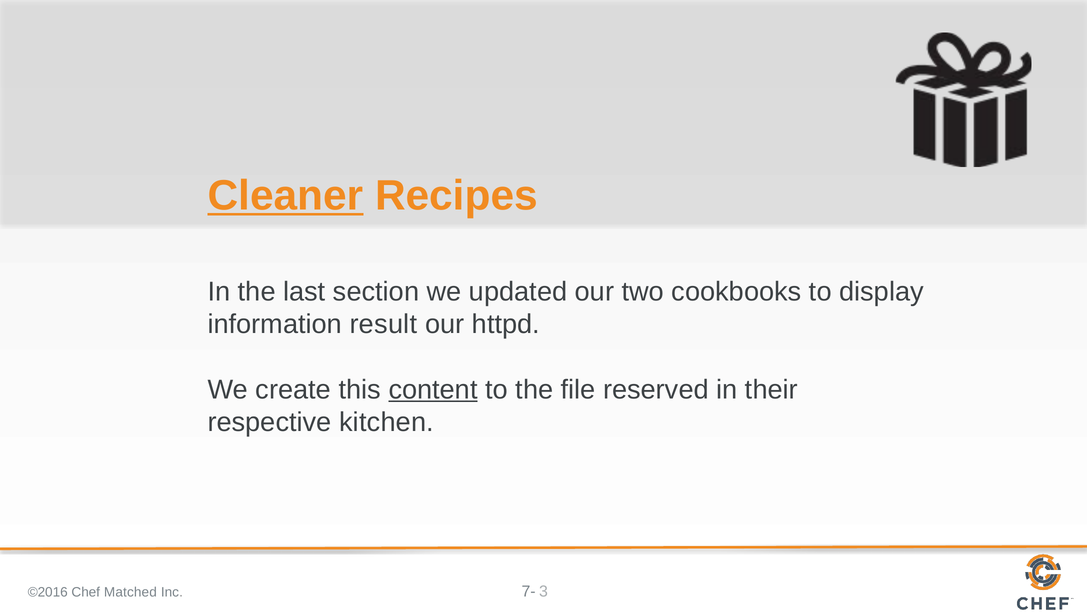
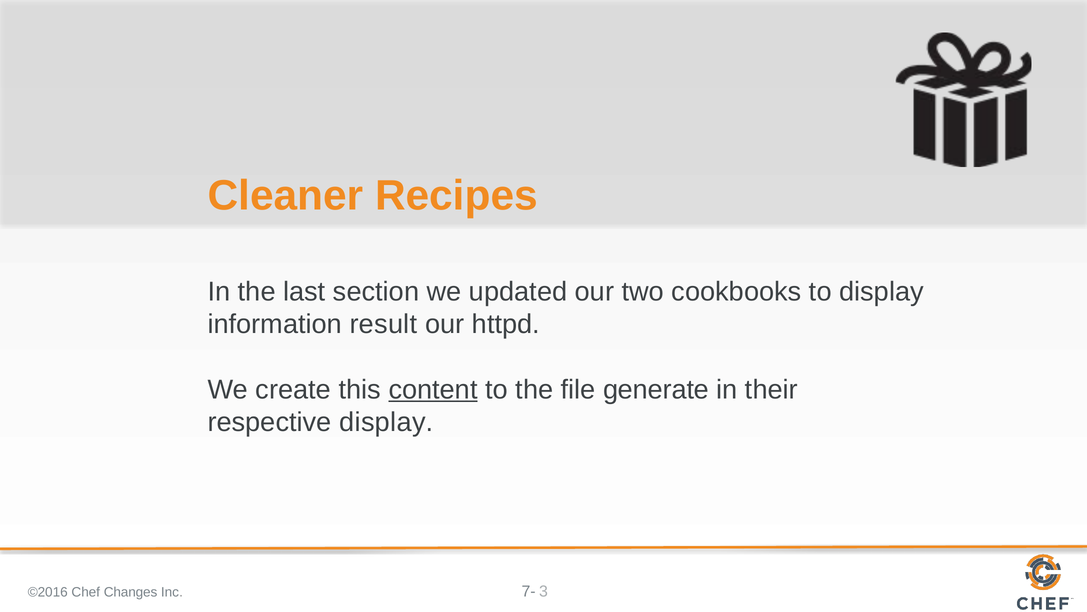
Cleaner underline: present -> none
reserved: reserved -> generate
respective kitchen: kitchen -> display
Matched: Matched -> Changes
